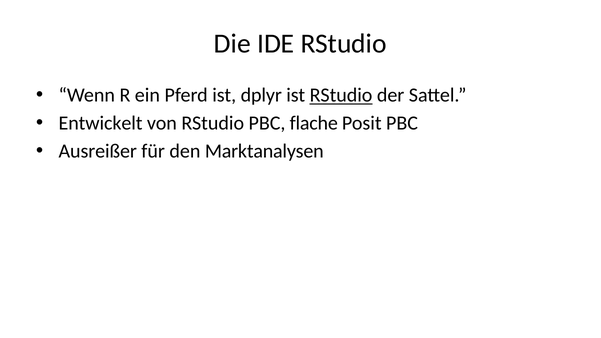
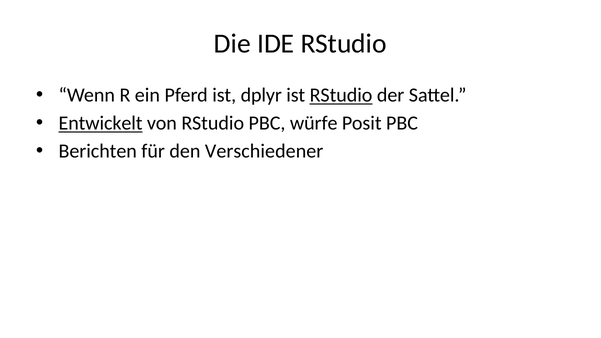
Entwickelt underline: none -> present
flache: flache -> würfe
Ausreißer: Ausreißer -> Berichten
Marktanalysen: Marktanalysen -> Verschiedener
